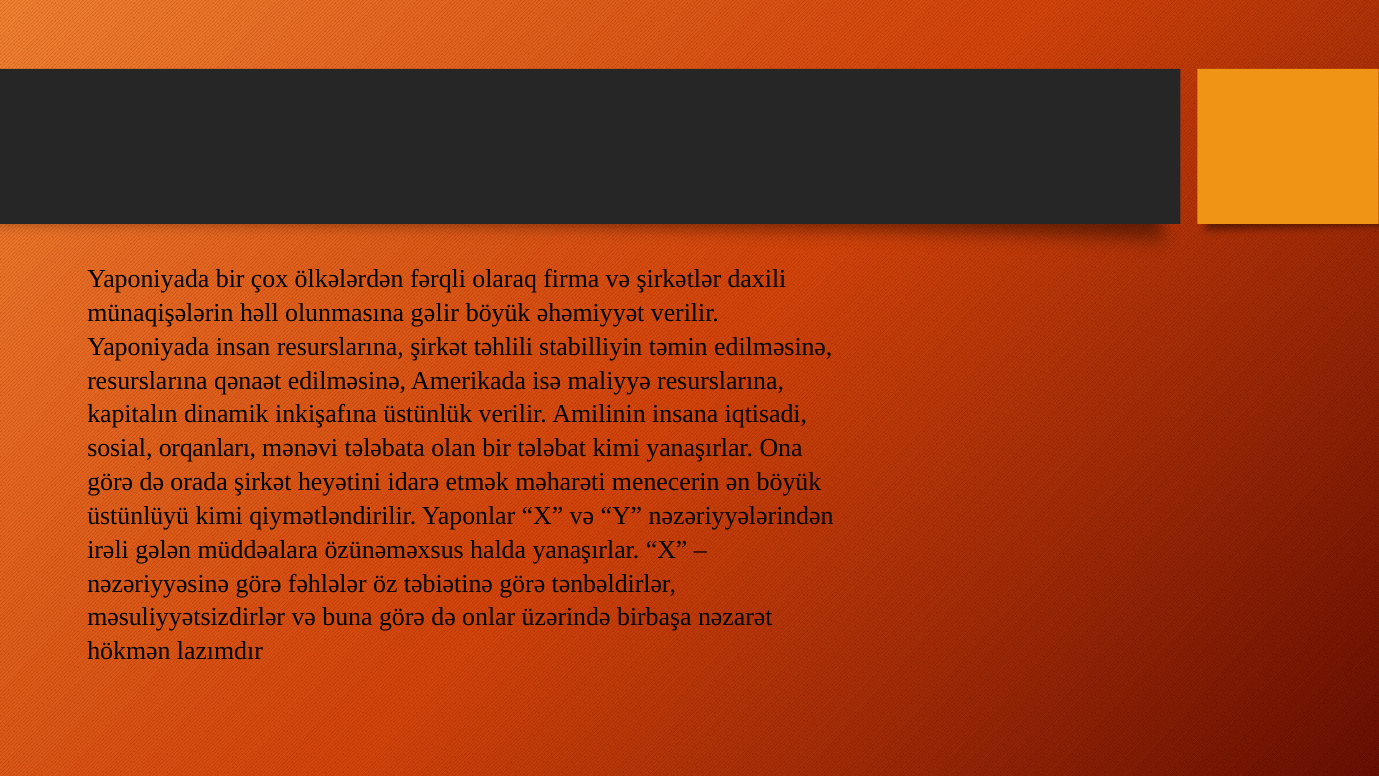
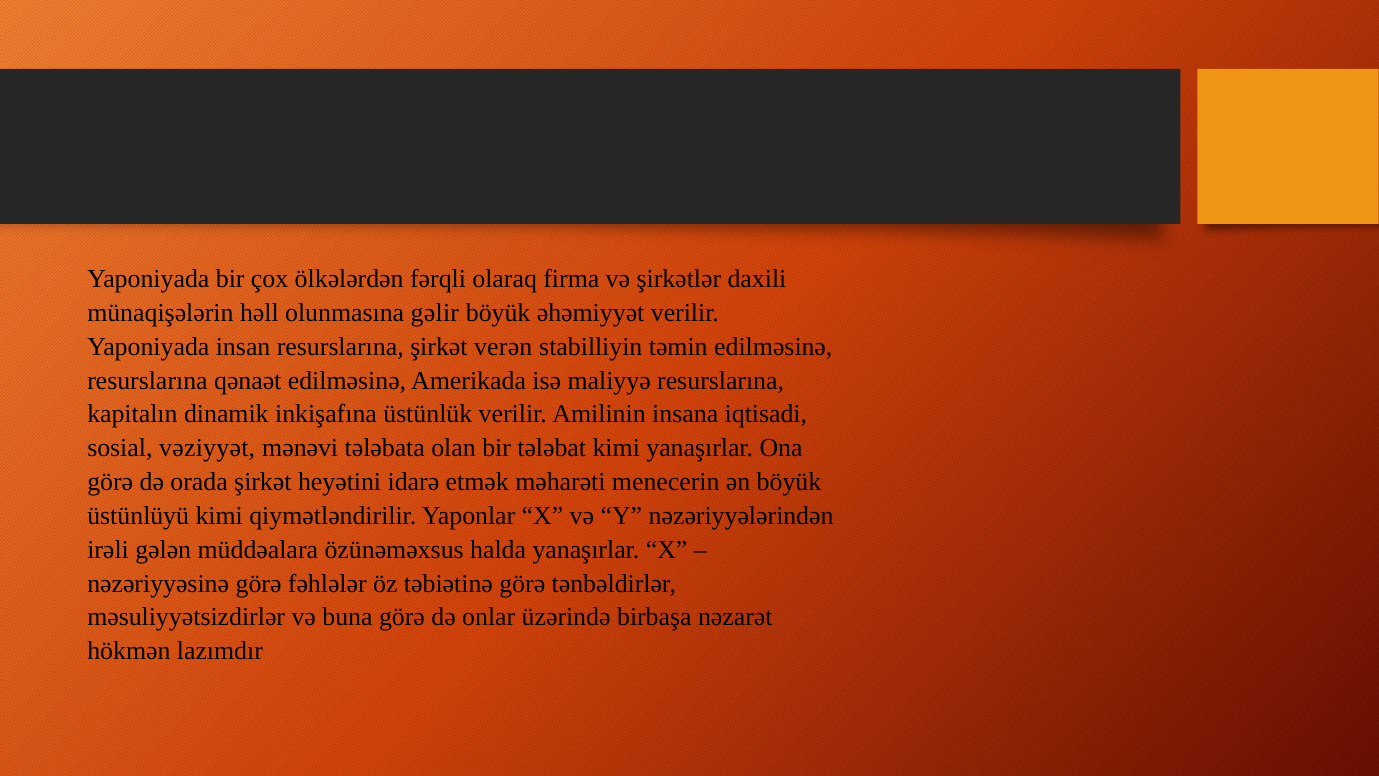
təhlili: təhlili -> verən
orqanları: orqanları -> vəziyyət
